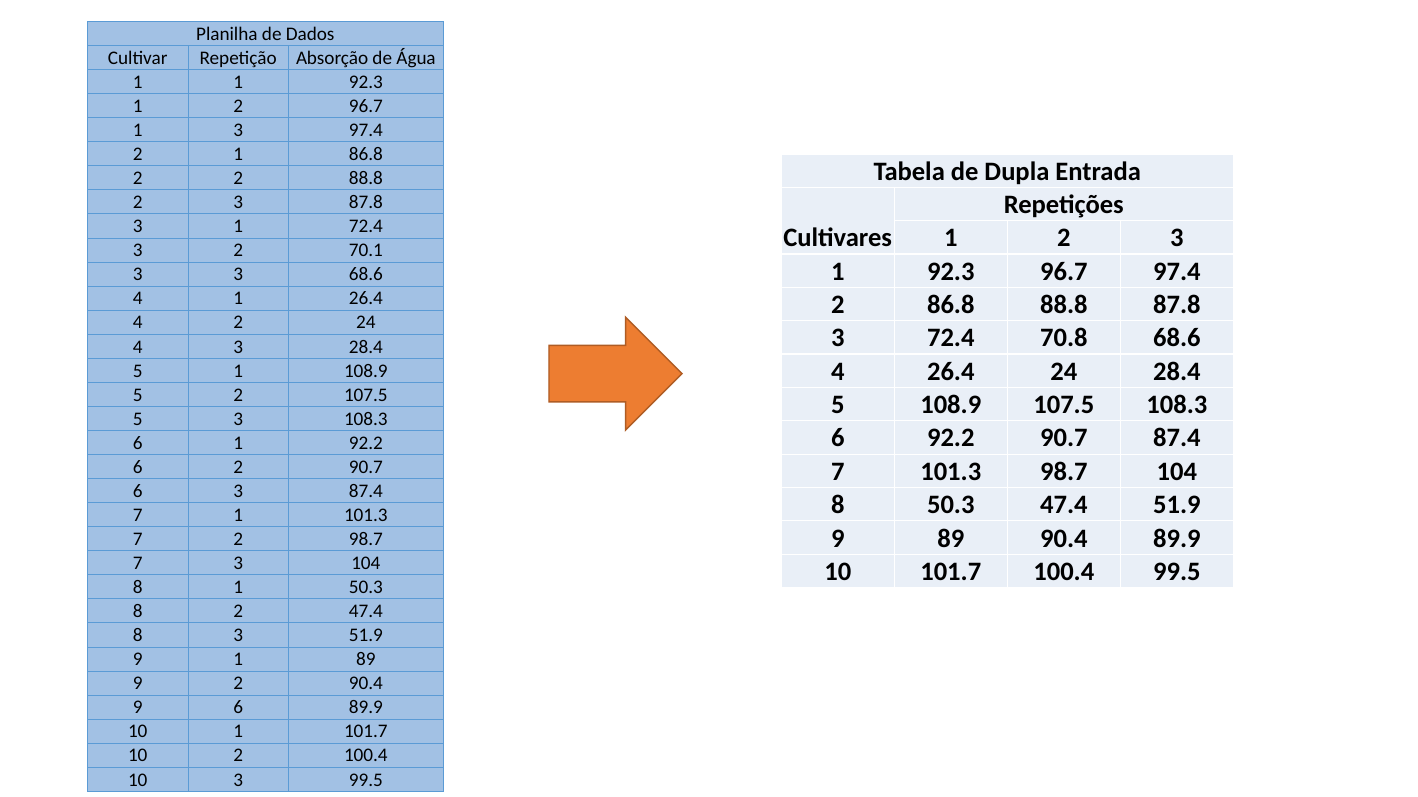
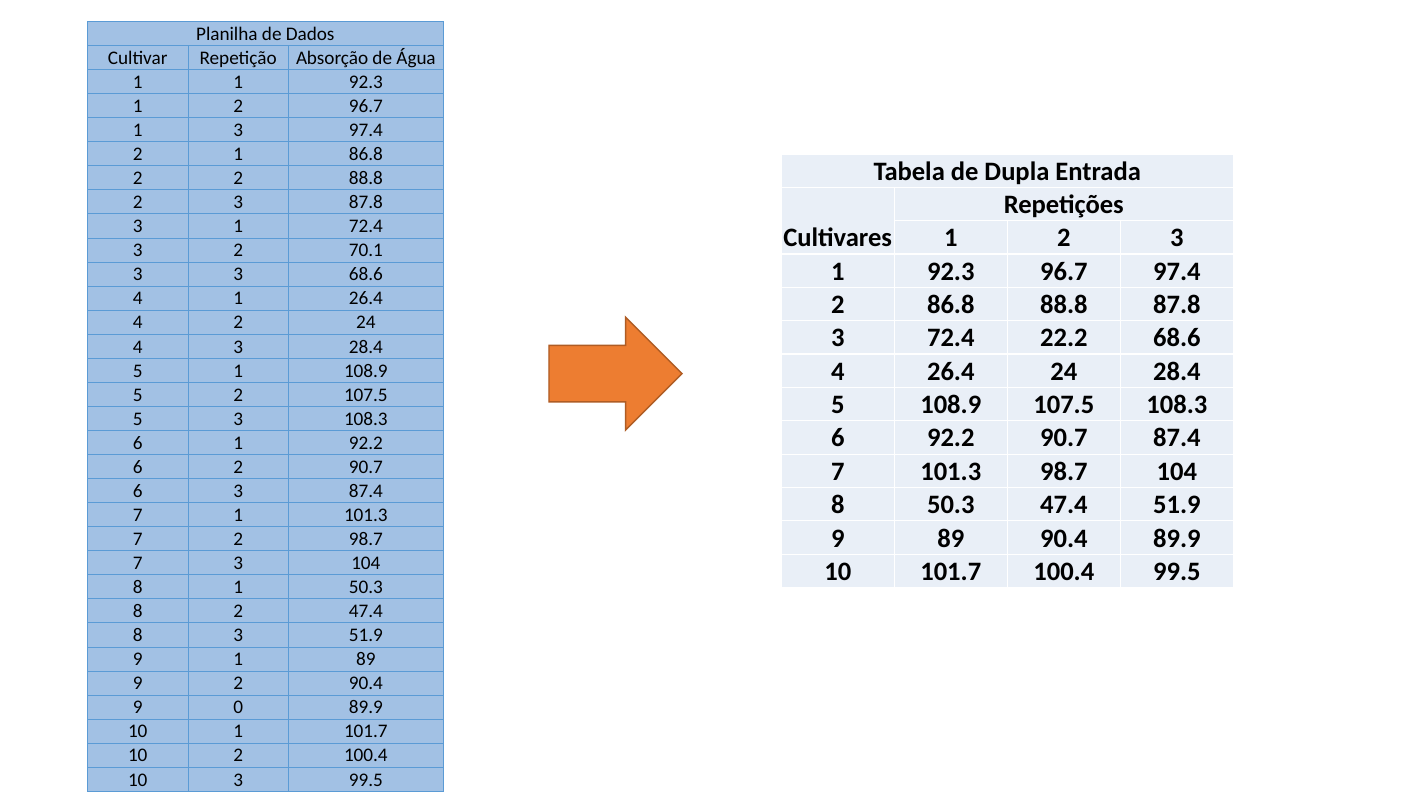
70.8: 70.8 -> 22.2
9 6: 6 -> 0
